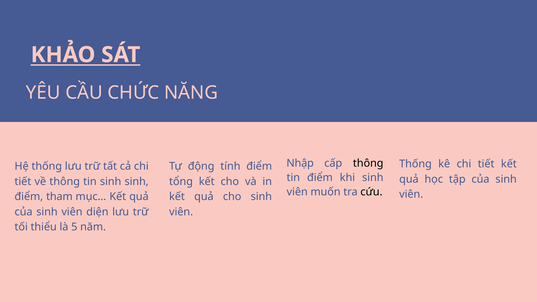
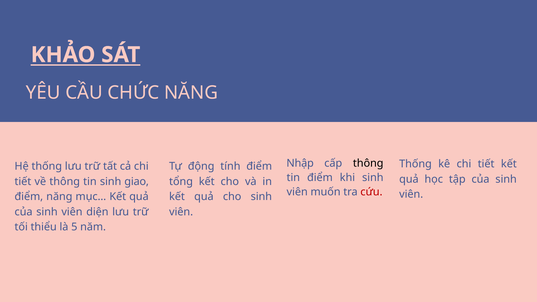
sinh sinh: sinh -> giao
cứu colour: black -> red
điểm tham: tham -> năng
